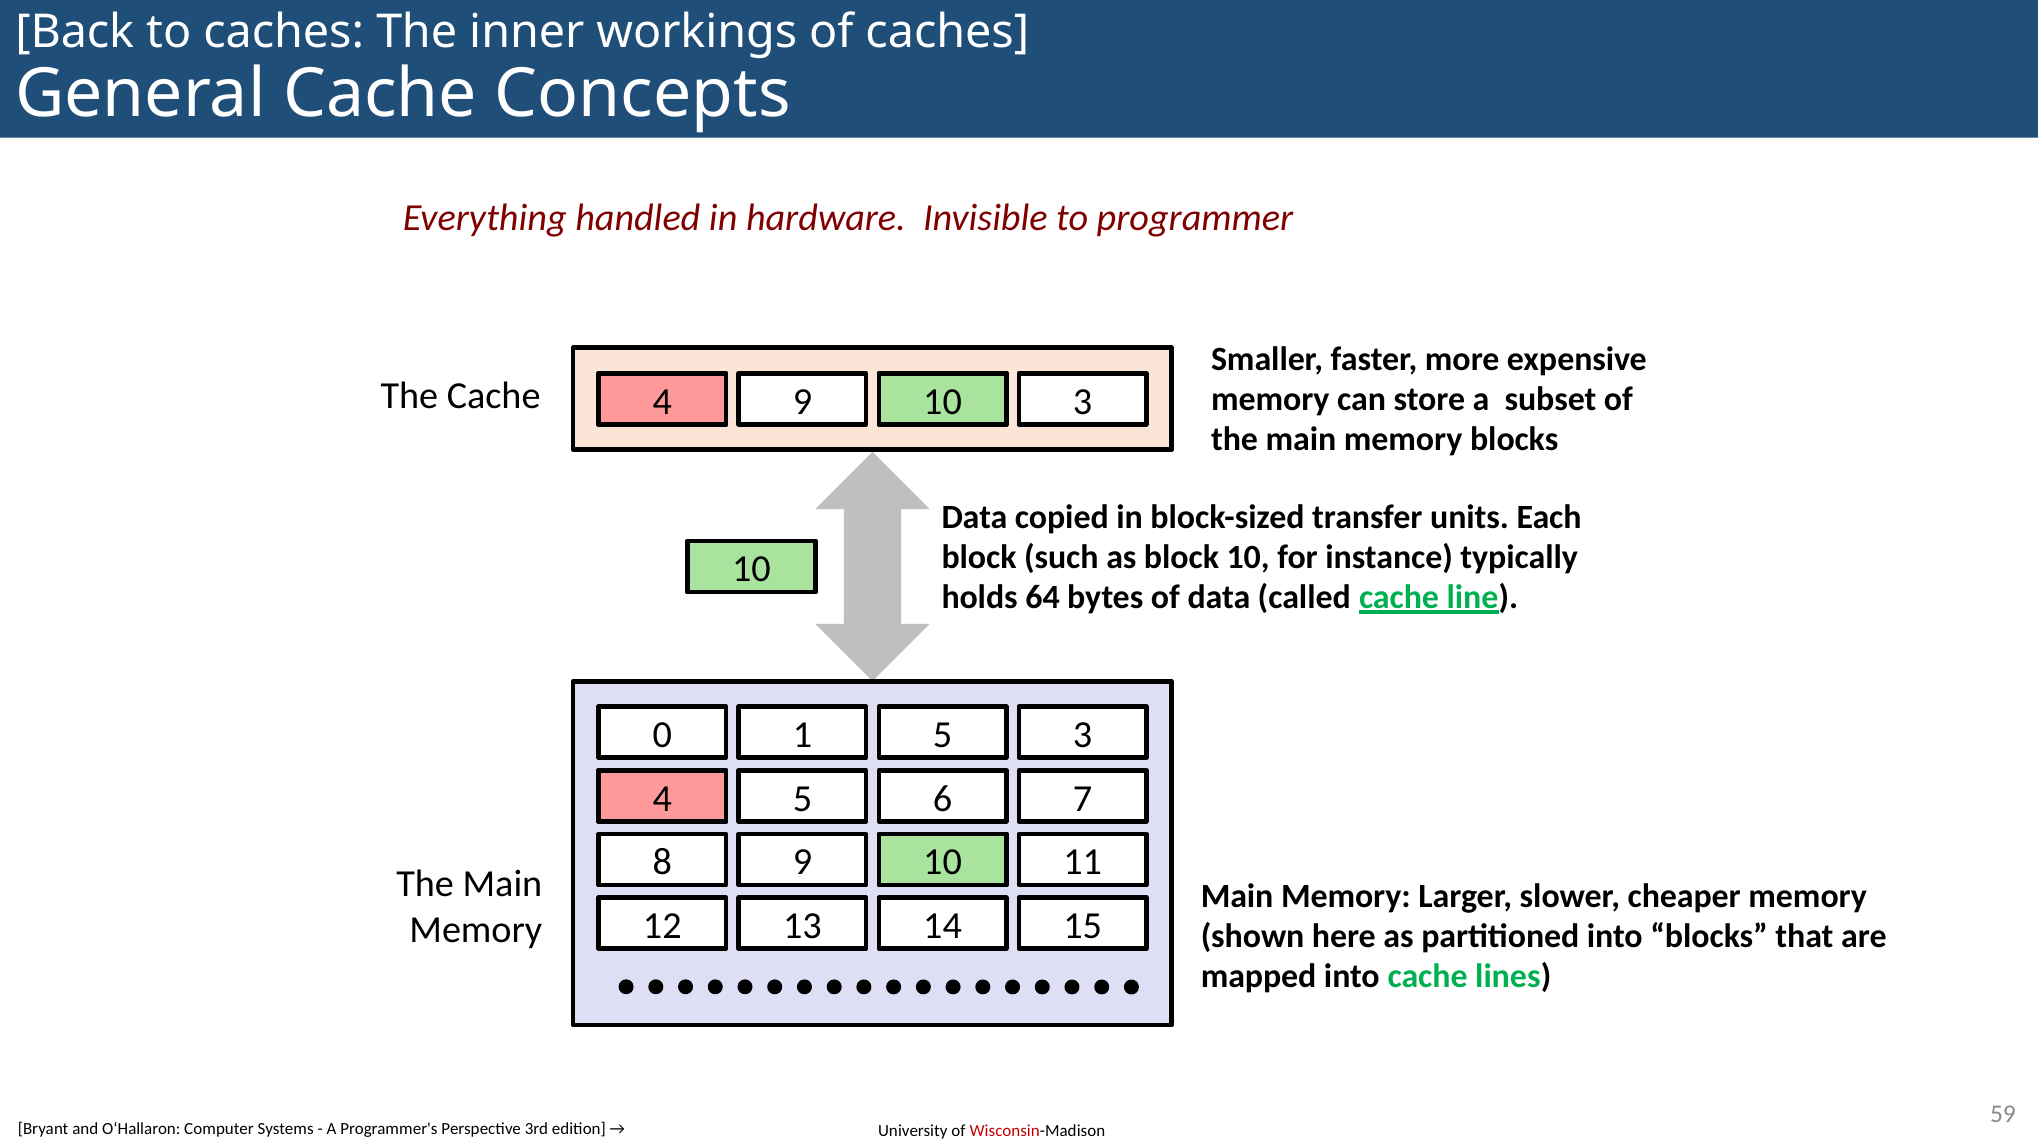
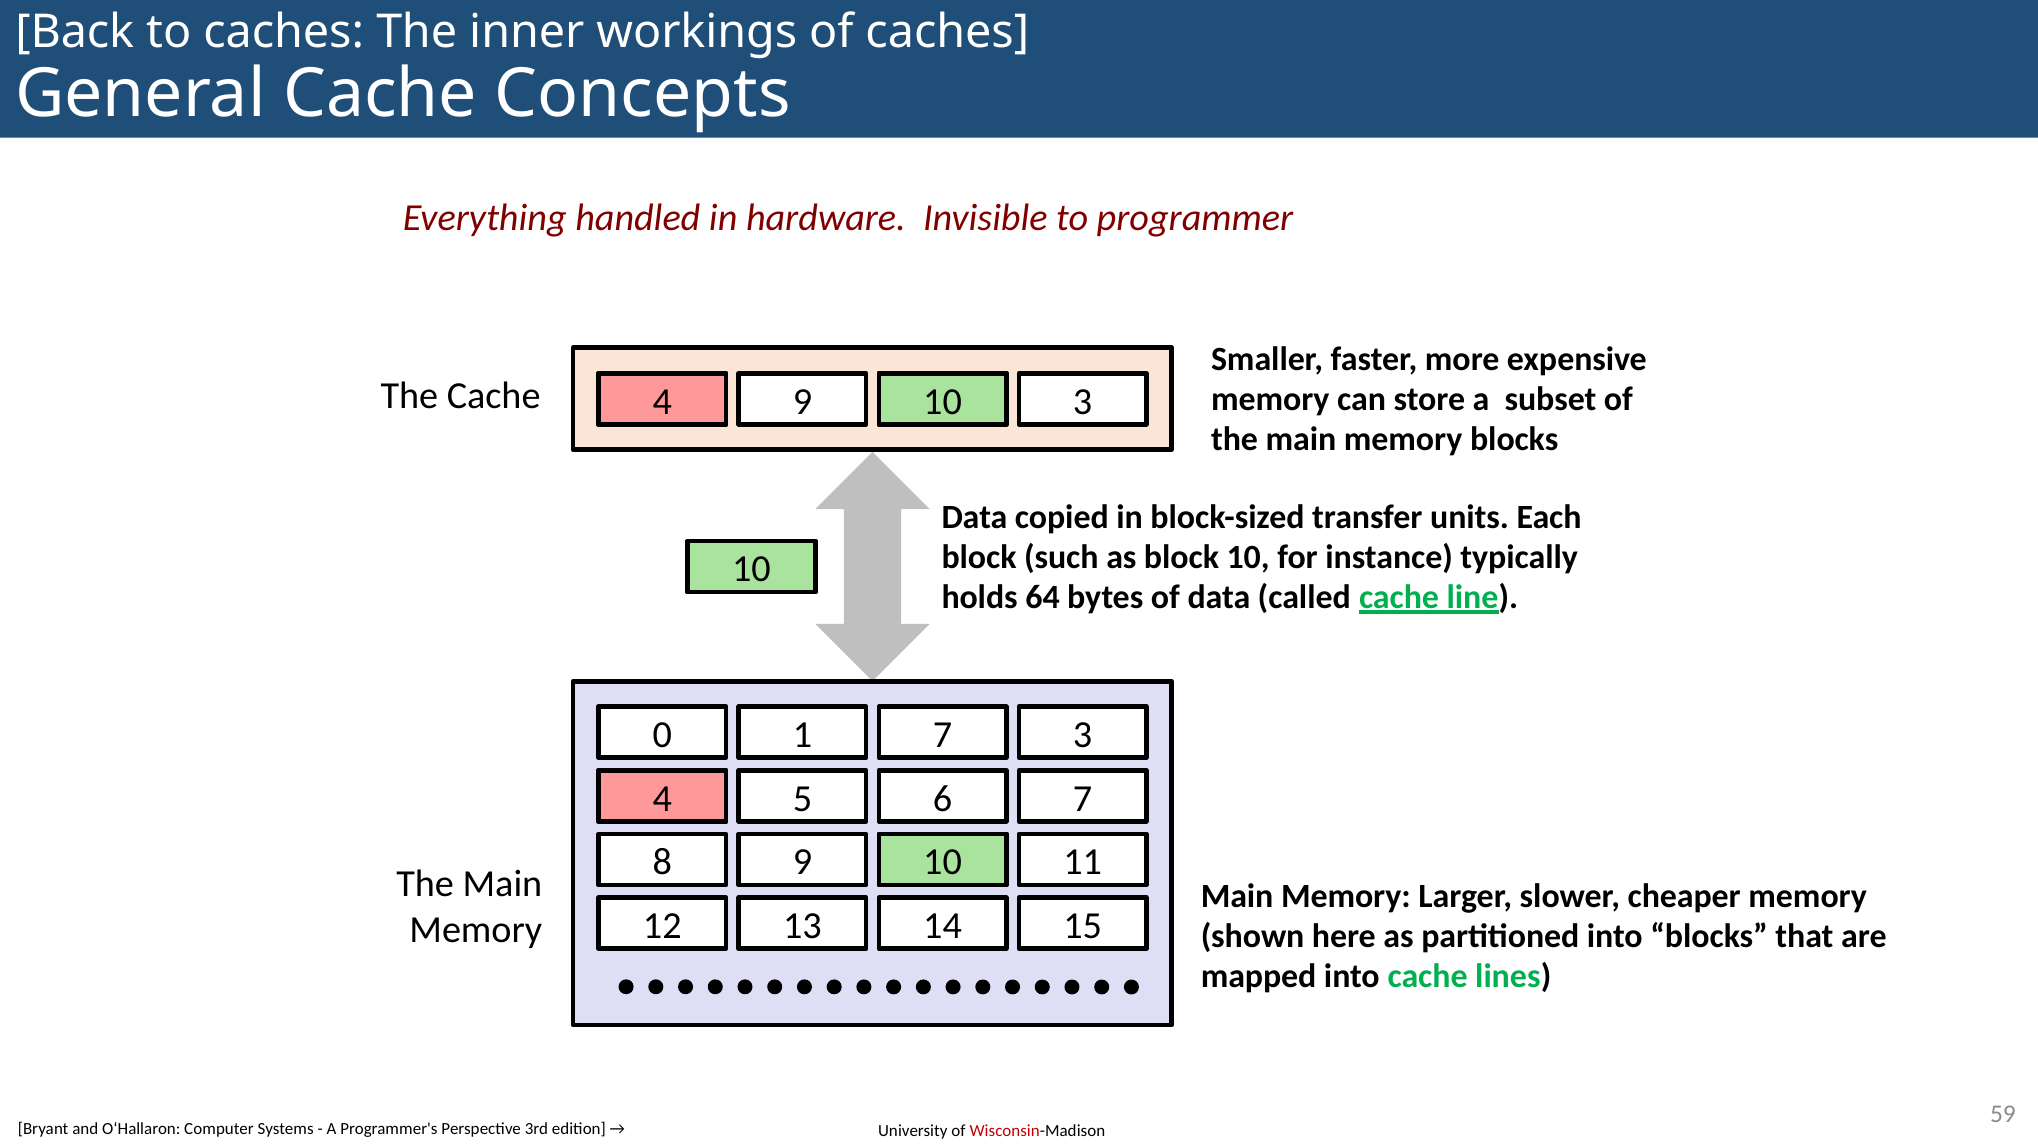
1 5: 5 -> 7
